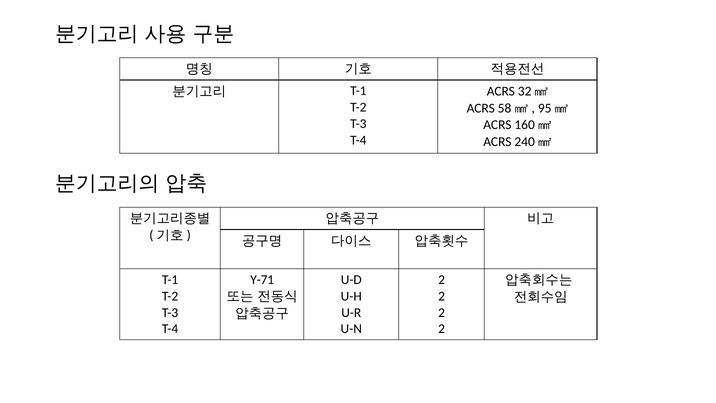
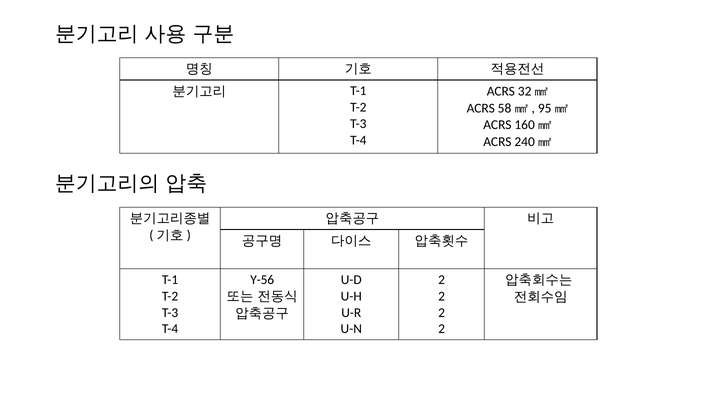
Y-71: Y-71 -> Y-56
